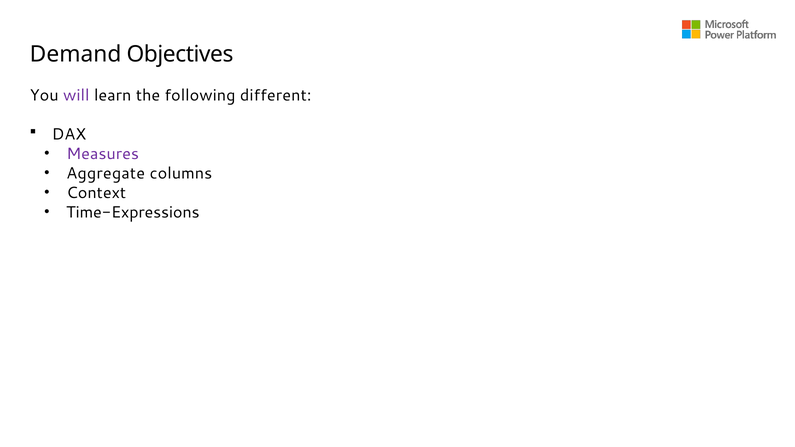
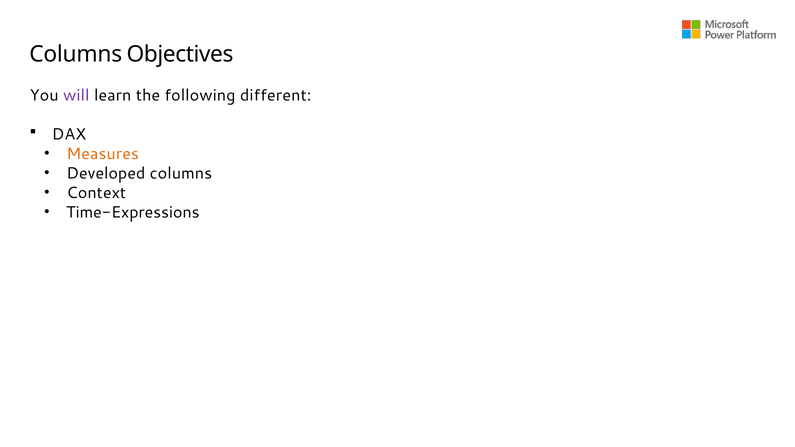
Demand at (76, 54): Demand -> Columns
Measures colour: purple -> orange
Aggregate: Aggregate -> Developed
